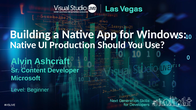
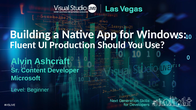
Native at (23, 45): Native -> Fluent
